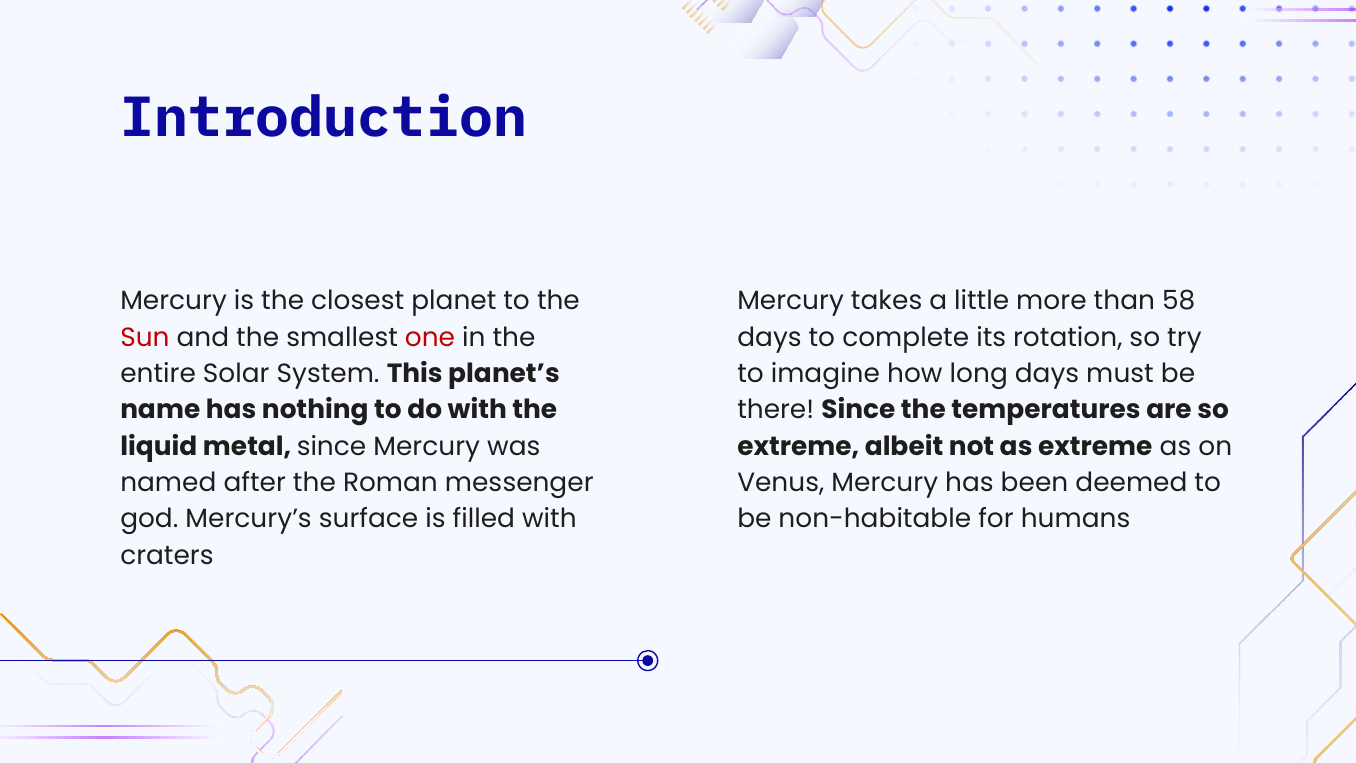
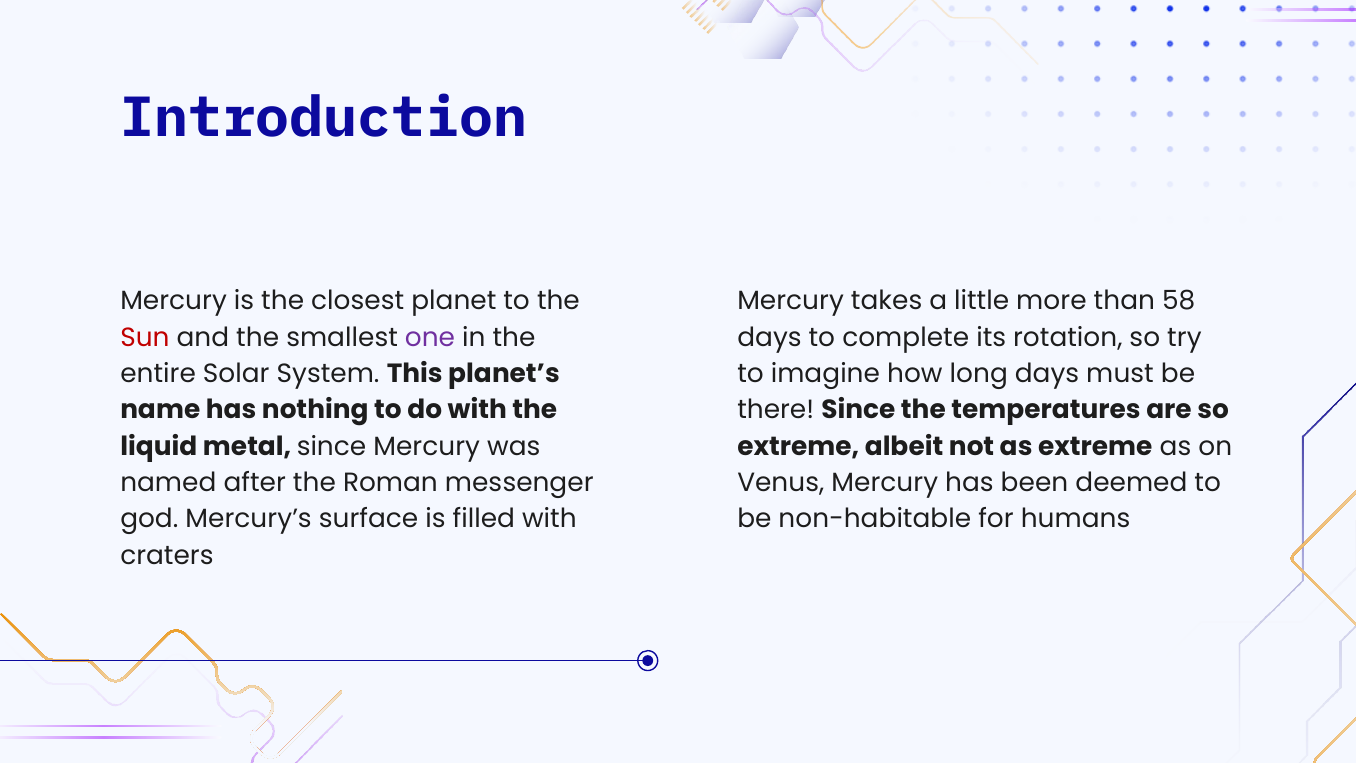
one colour: red -> purple
